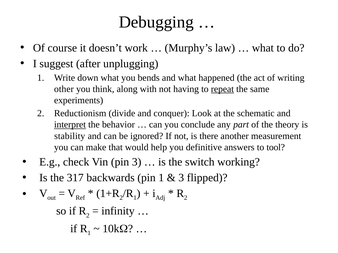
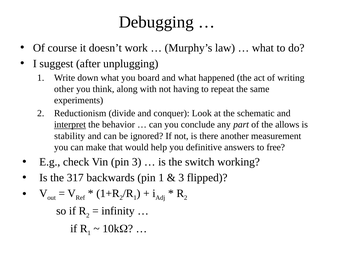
bends: bends -> board
repeat underline: present -> none
theory: theory -> allows
tool: tool -> free
